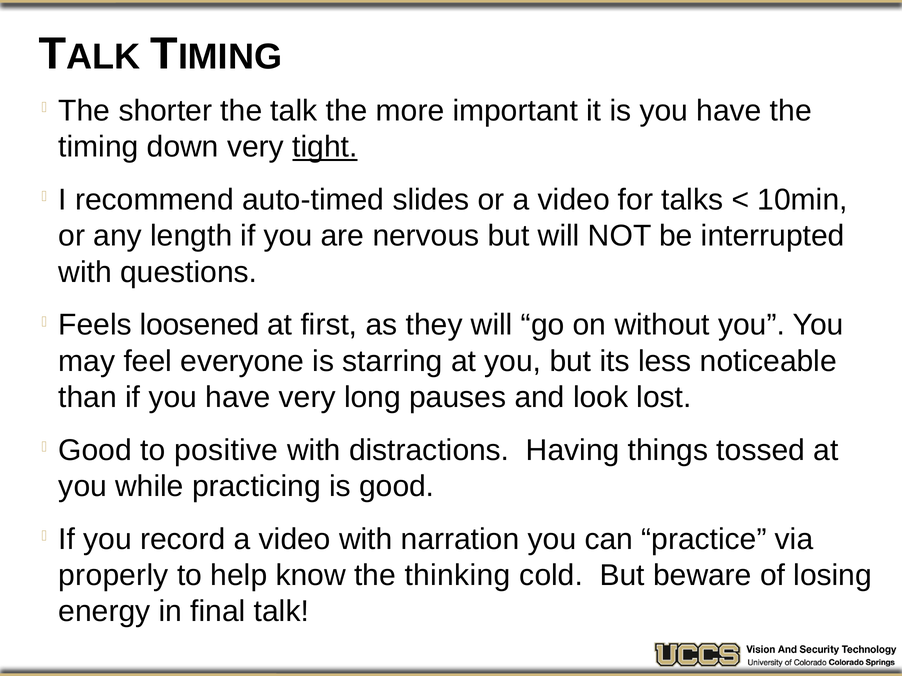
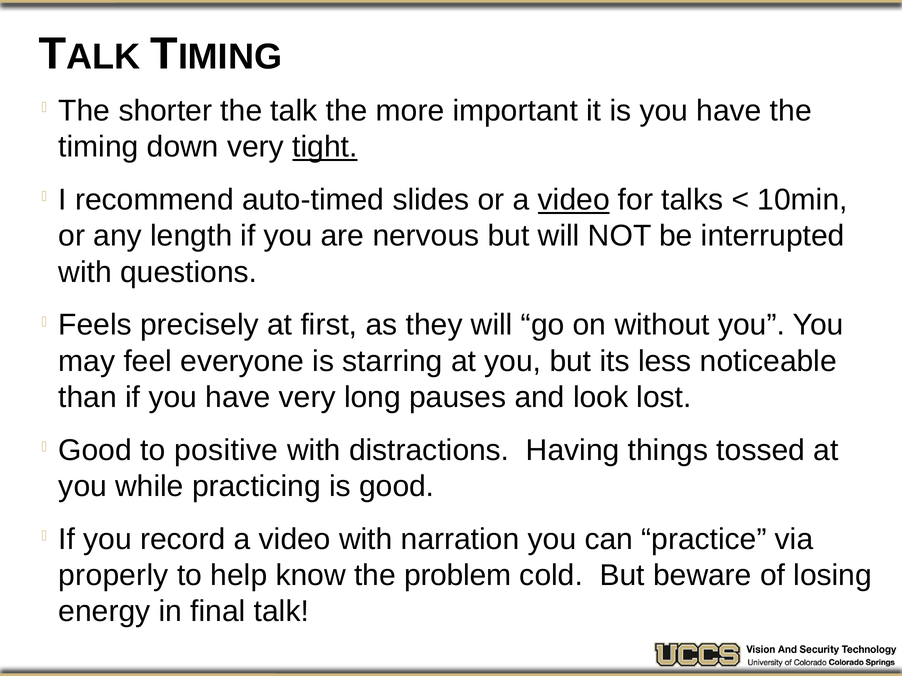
video at (574, 200) underline: none -> present
loosened: loosened -> precisely
thinking: thinking -> problem
